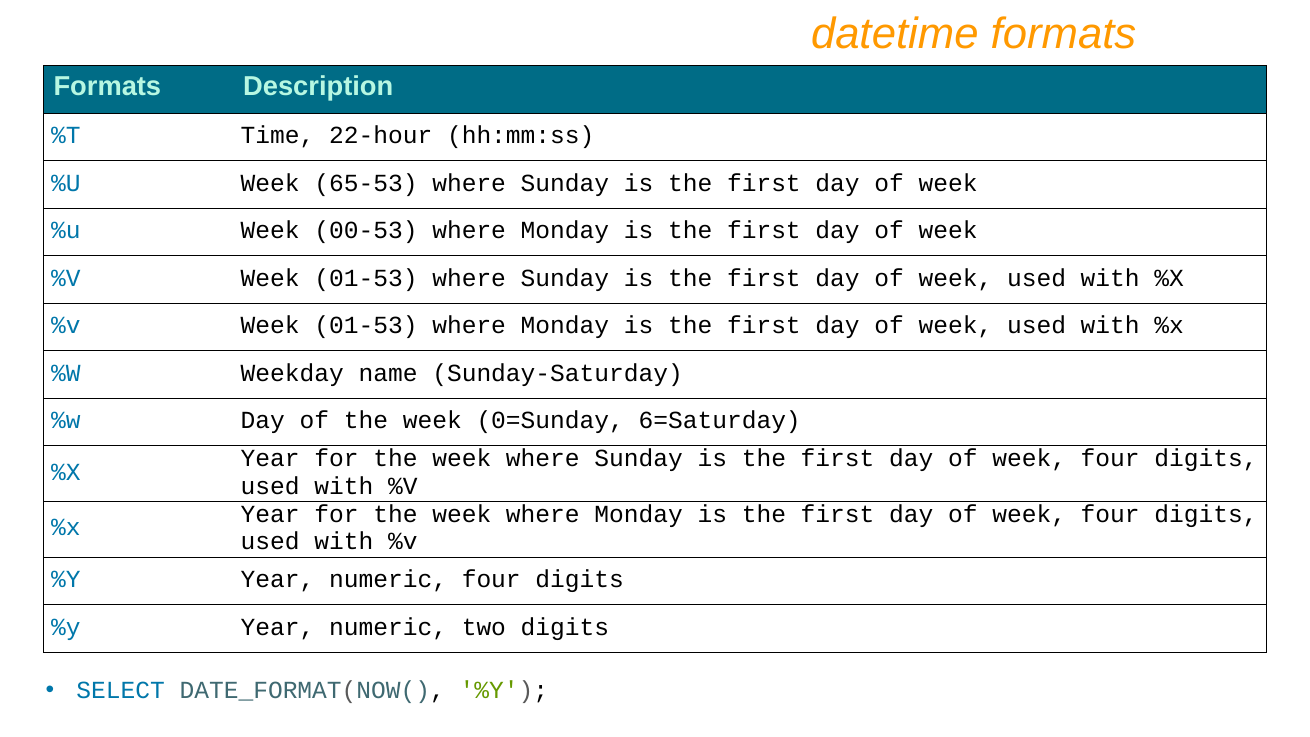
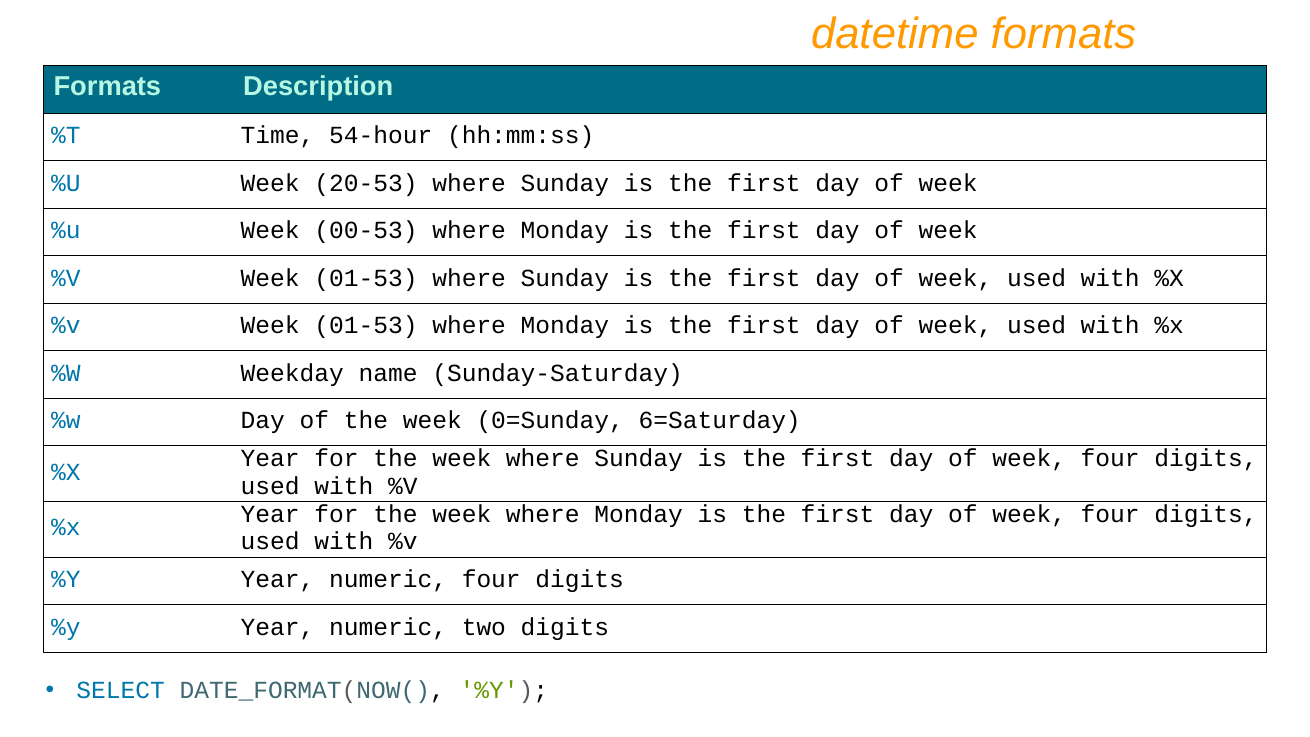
22-hour: 22-hour -> 54-hour
65-53: 65-53 -> 20-53
